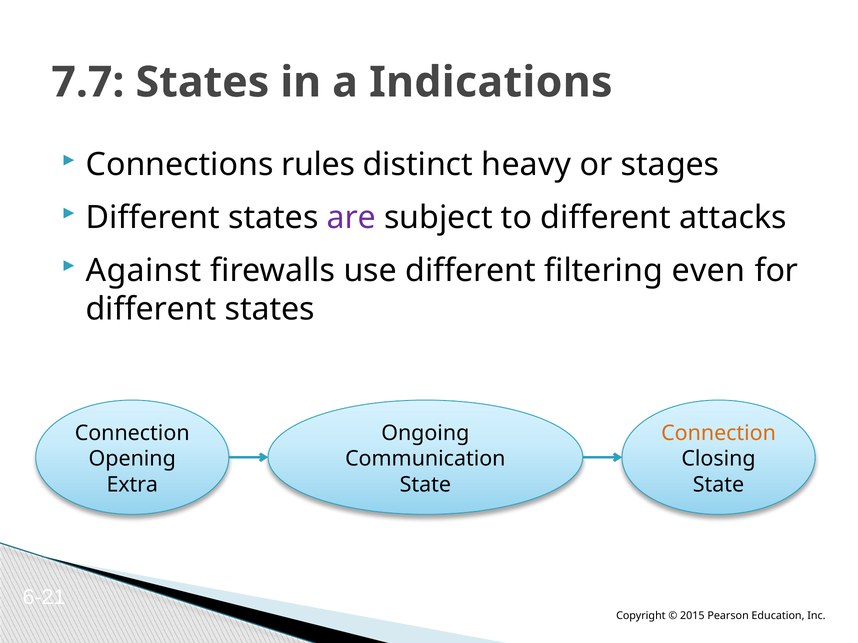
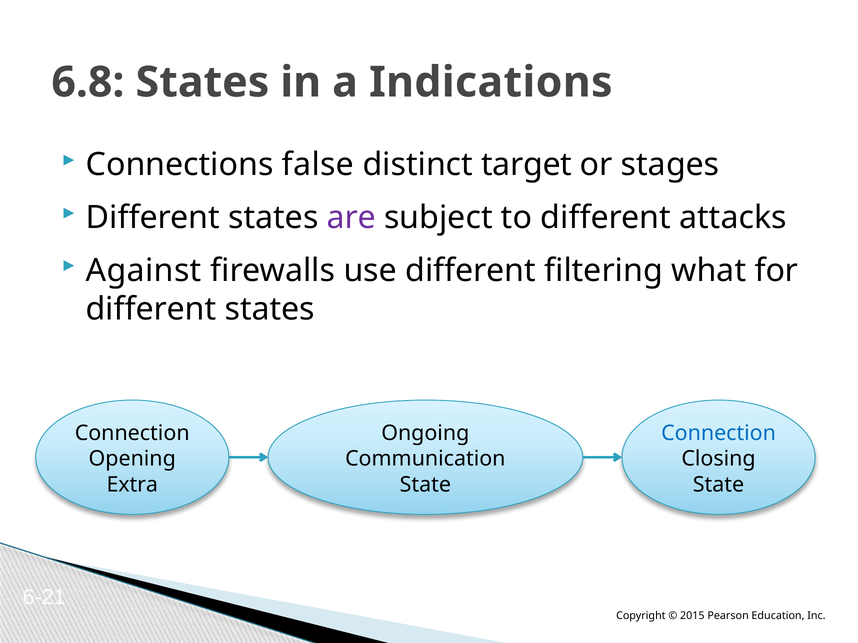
7.7: 7.7 -> 6.8
rules: rules -> false
heavy: heavy -> target
even: even -> what
Connection at (719, 433) colour: orange -> blue
